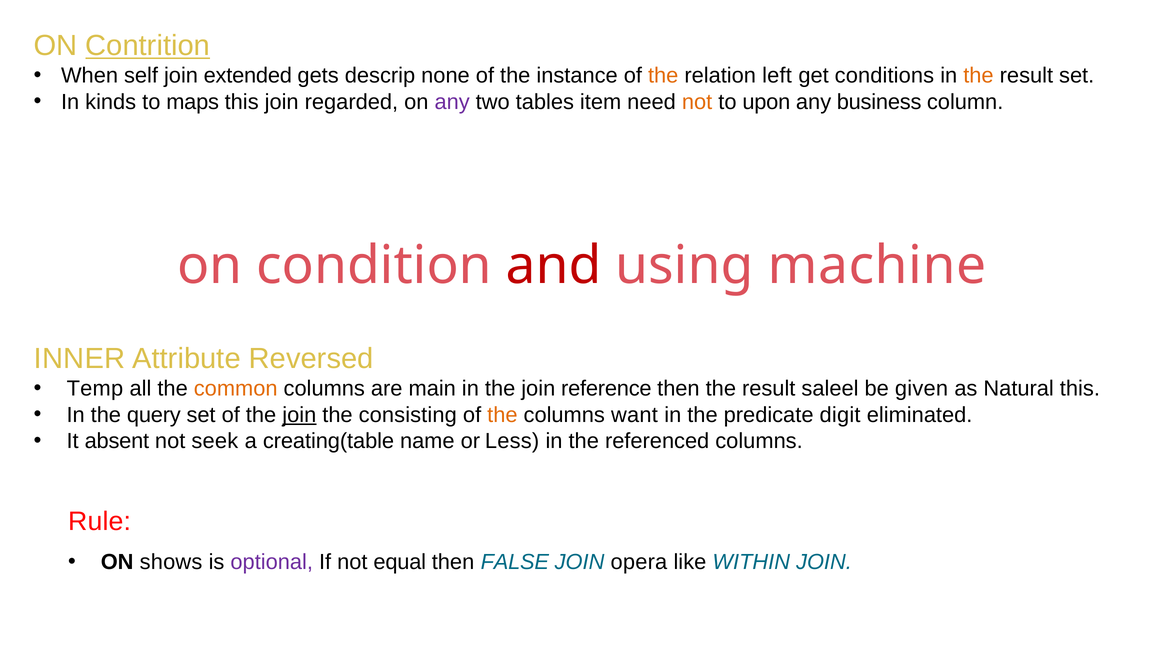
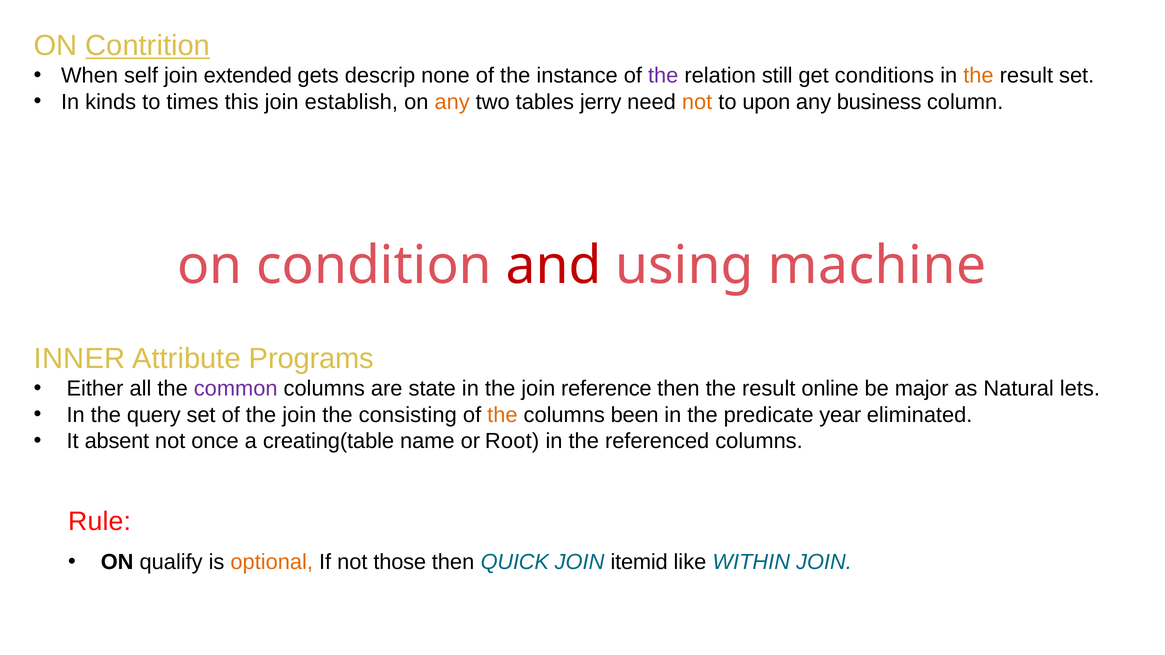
the at (663, 76) colour: orange -> purple
left: left -> still
maps: maps -> times
regarded: regarded -> establish
any at (452, 102) colour: purple -> orange
item: item -> jerry
Reversed: Reversed -> Programs
Temp: Temp -> Either
common colour: orange -> purple
main: main -> state
saleel: saleel -> online
given: given -> major
Natural this: this -> lets
join at (299, 415) underline: present -> none
want: want -> been
digit: digit -> year
seek: seek -> once
Less: Less -> Root
shows: shows -> qualify
optional colour: purple -> orange
equal: equal -> those
FALSE: FALSE -> QUICK
opera: opera -> itemid
